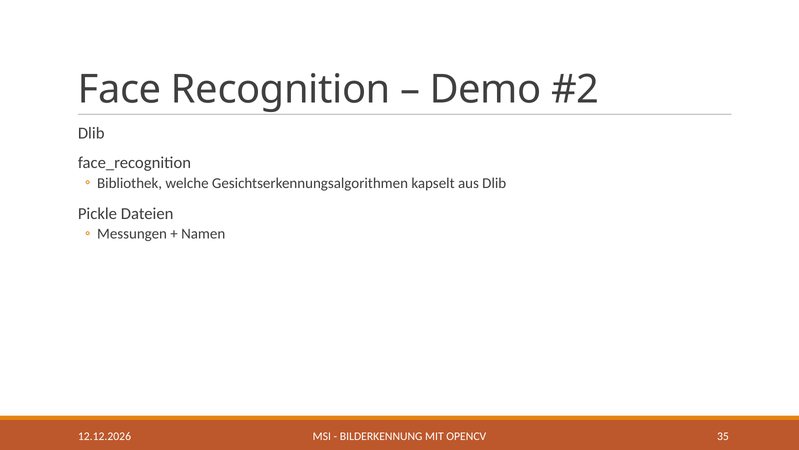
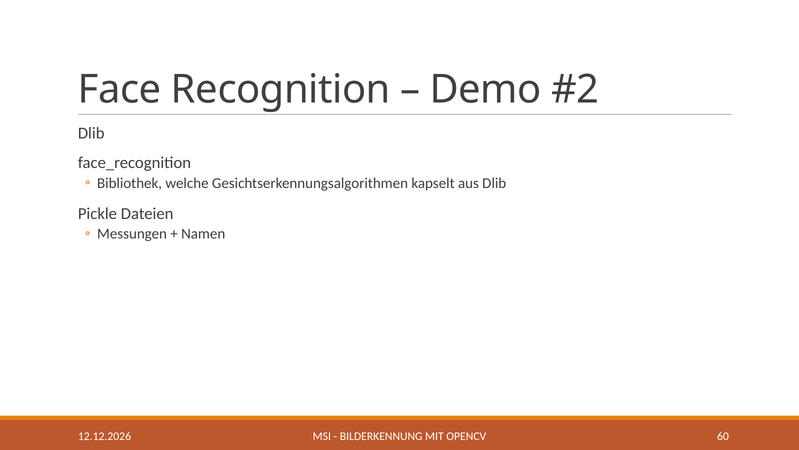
35: 35 -> 60
